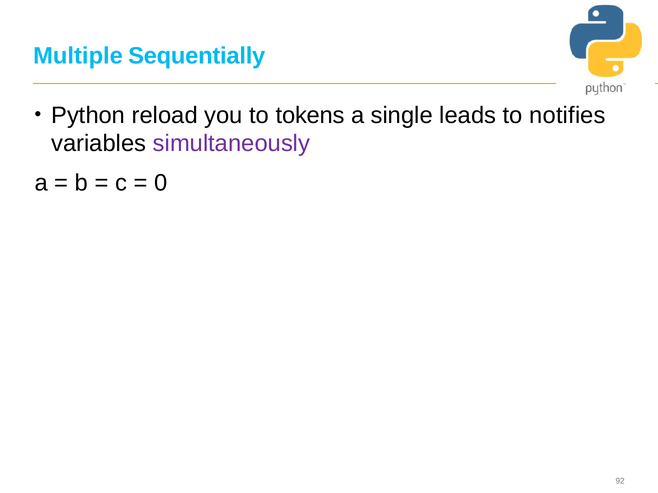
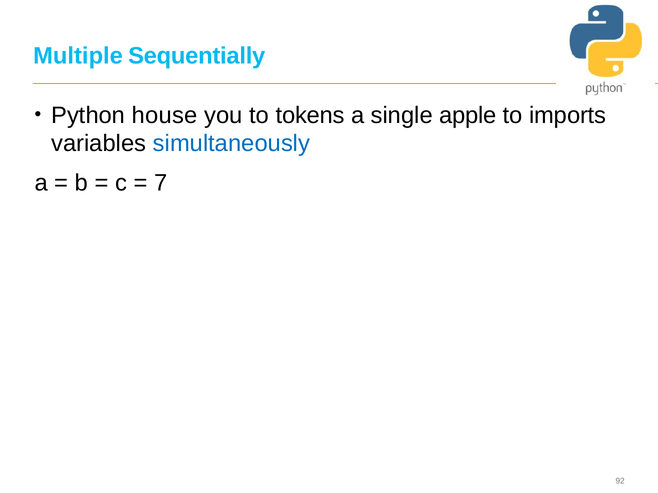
reload: reload -> house
leads: leads -> apple
notifies: notifies -> imports
simultaneously colour: purple -> blue
0: 0 -> 7
